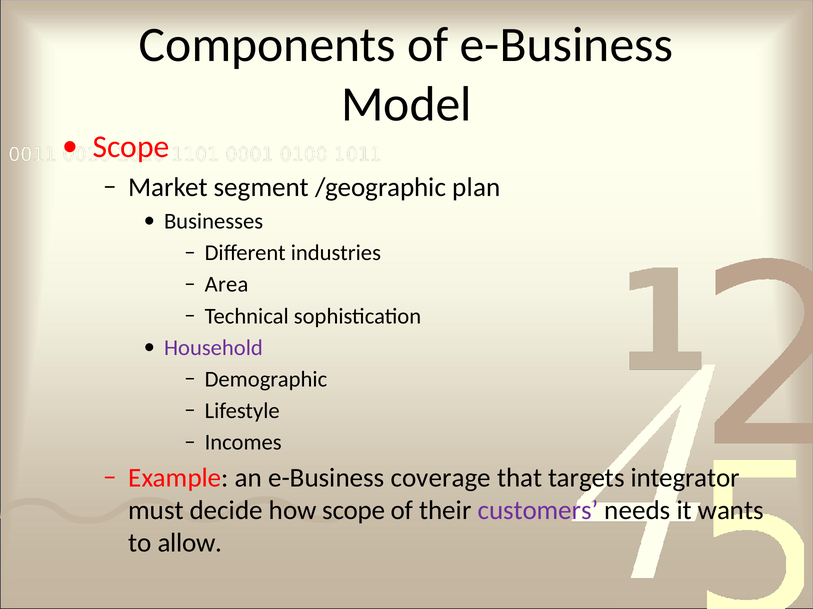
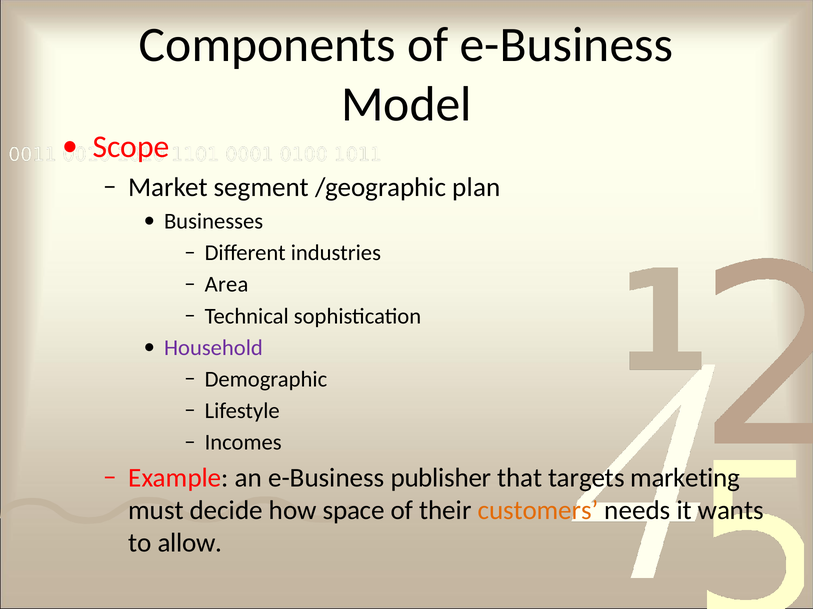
coverage: coverage -> publisher
integrator: integrator -> marketing
how scope: scope -> space
customers colour: purple -> orange
